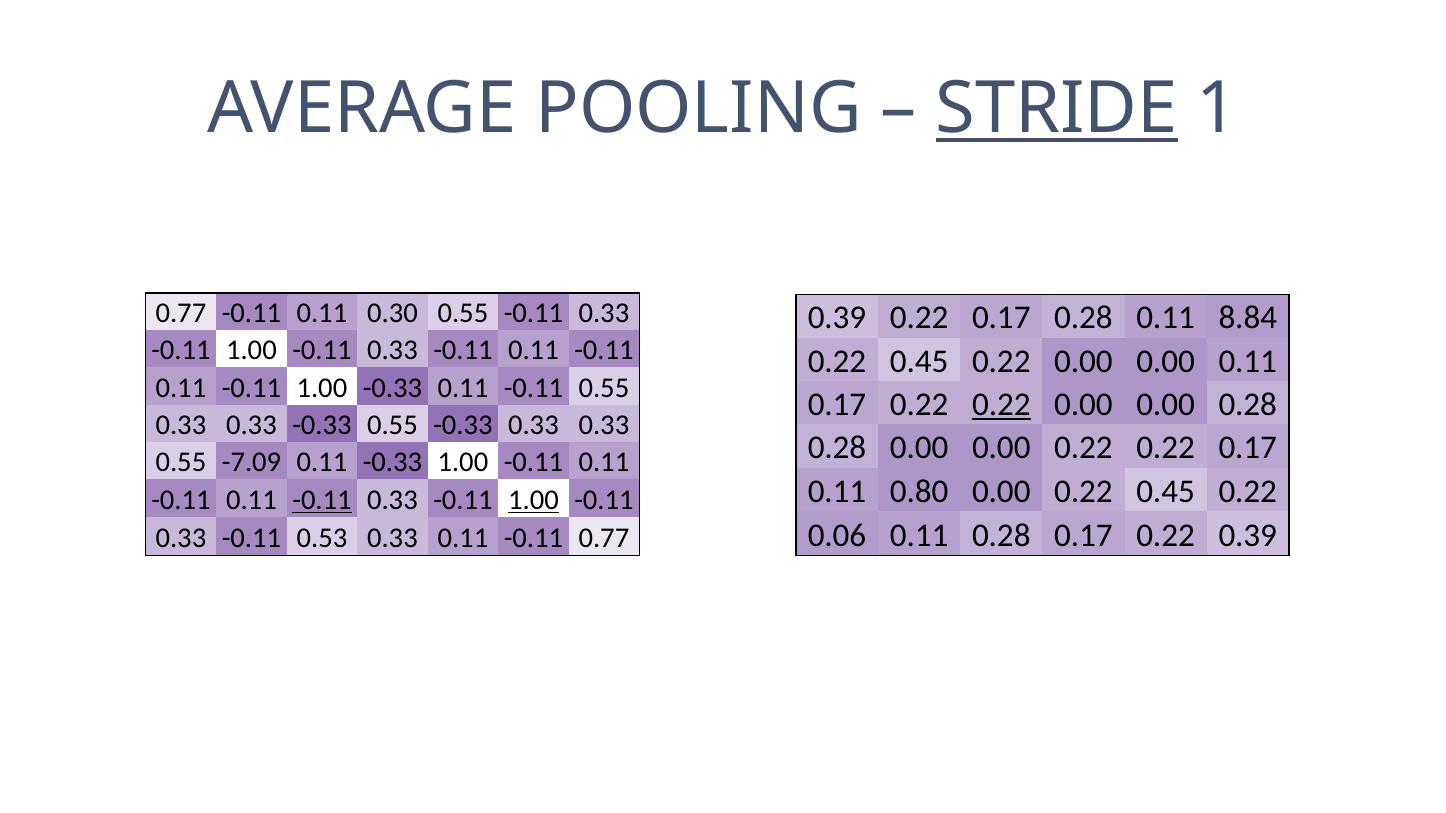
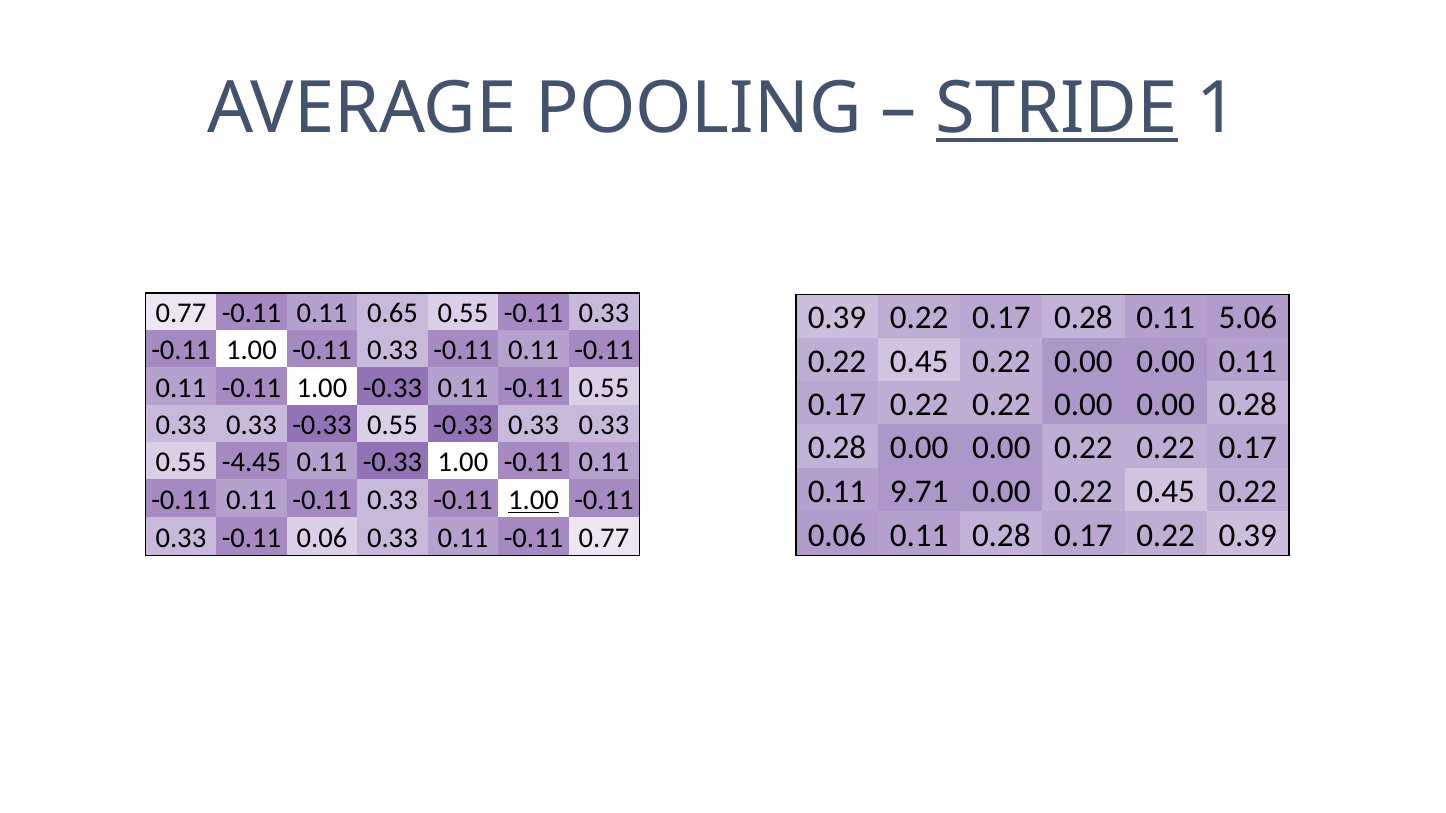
0.30: 0.30 -> 0.65
8.84: 8.84 -> 5.06
0.22 at (1001, 405) underline: present -> none
-7.09: -7.09 -> -4.45
0.80: 0.80 -> 9.71
-0.11 at (322, 500) underline: present -> none
-0.11 0.53: 0.53 -> 0.06
